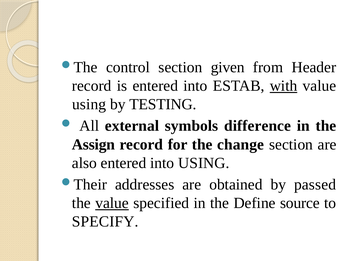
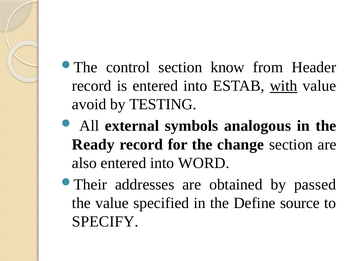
given: given -> know
using at (89, 104): using -> avoid
difference: difference -> analogous
Assign: Assign -> Ready
into USING: USING -> WORD
value at (112, 203) underline: present -> none
